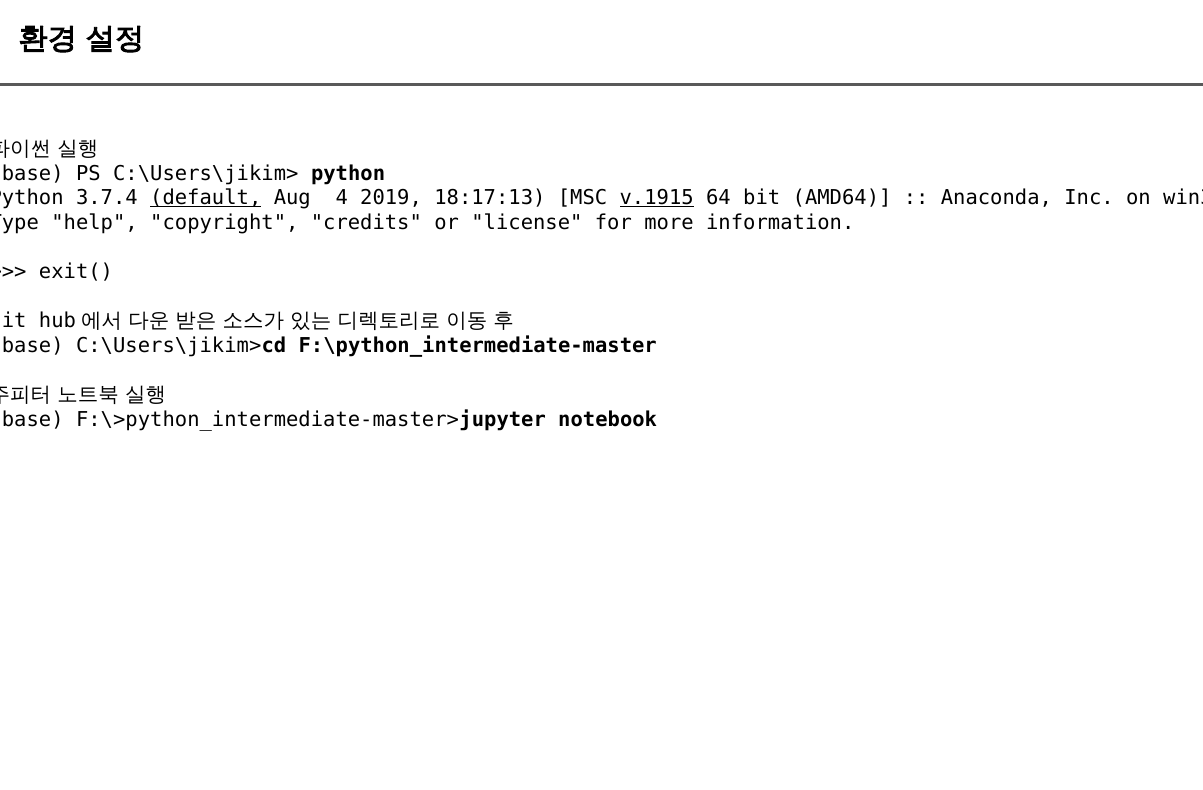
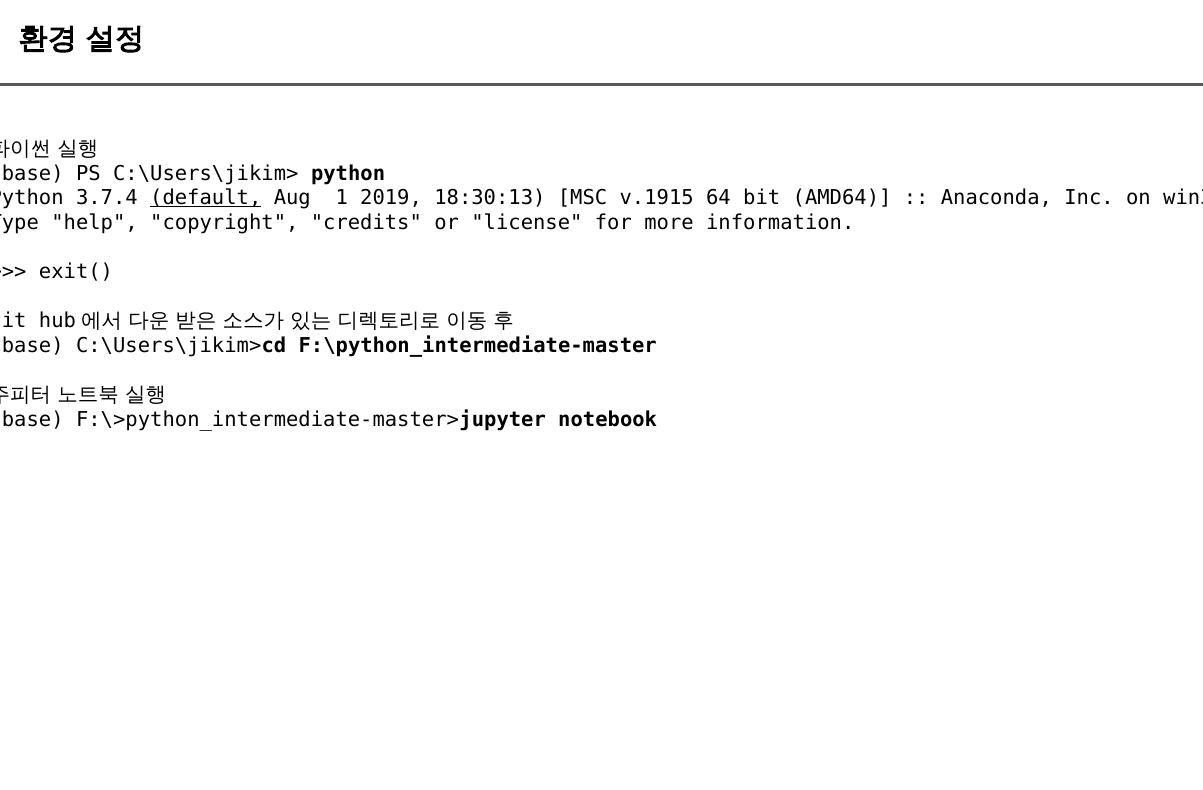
4: 4 -> 1
18:17:13: 18:17:13 -> 18:30:13
v.1915 underline: present -> none
